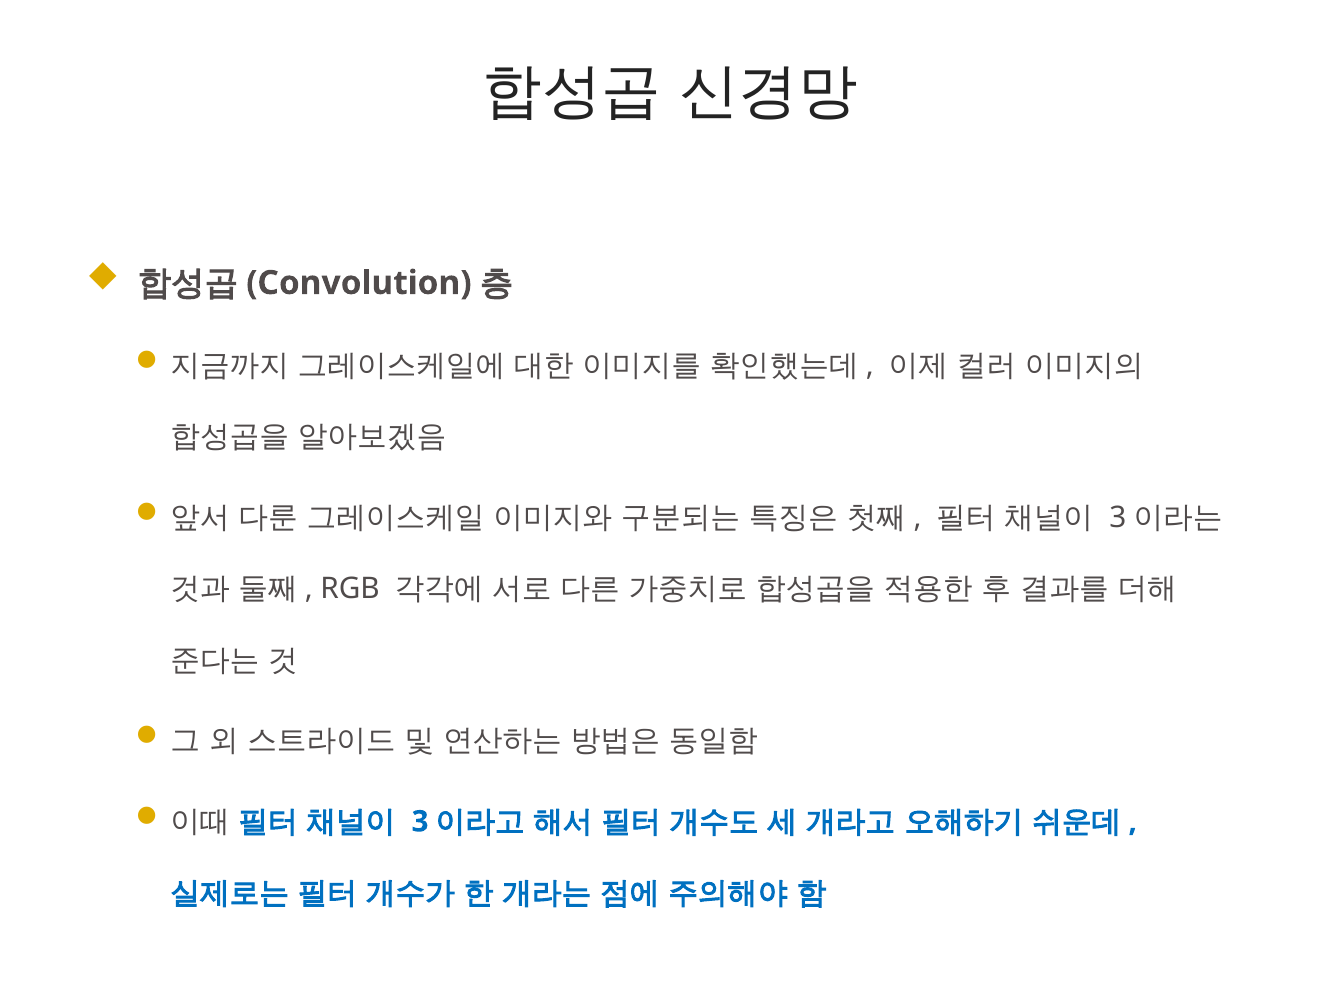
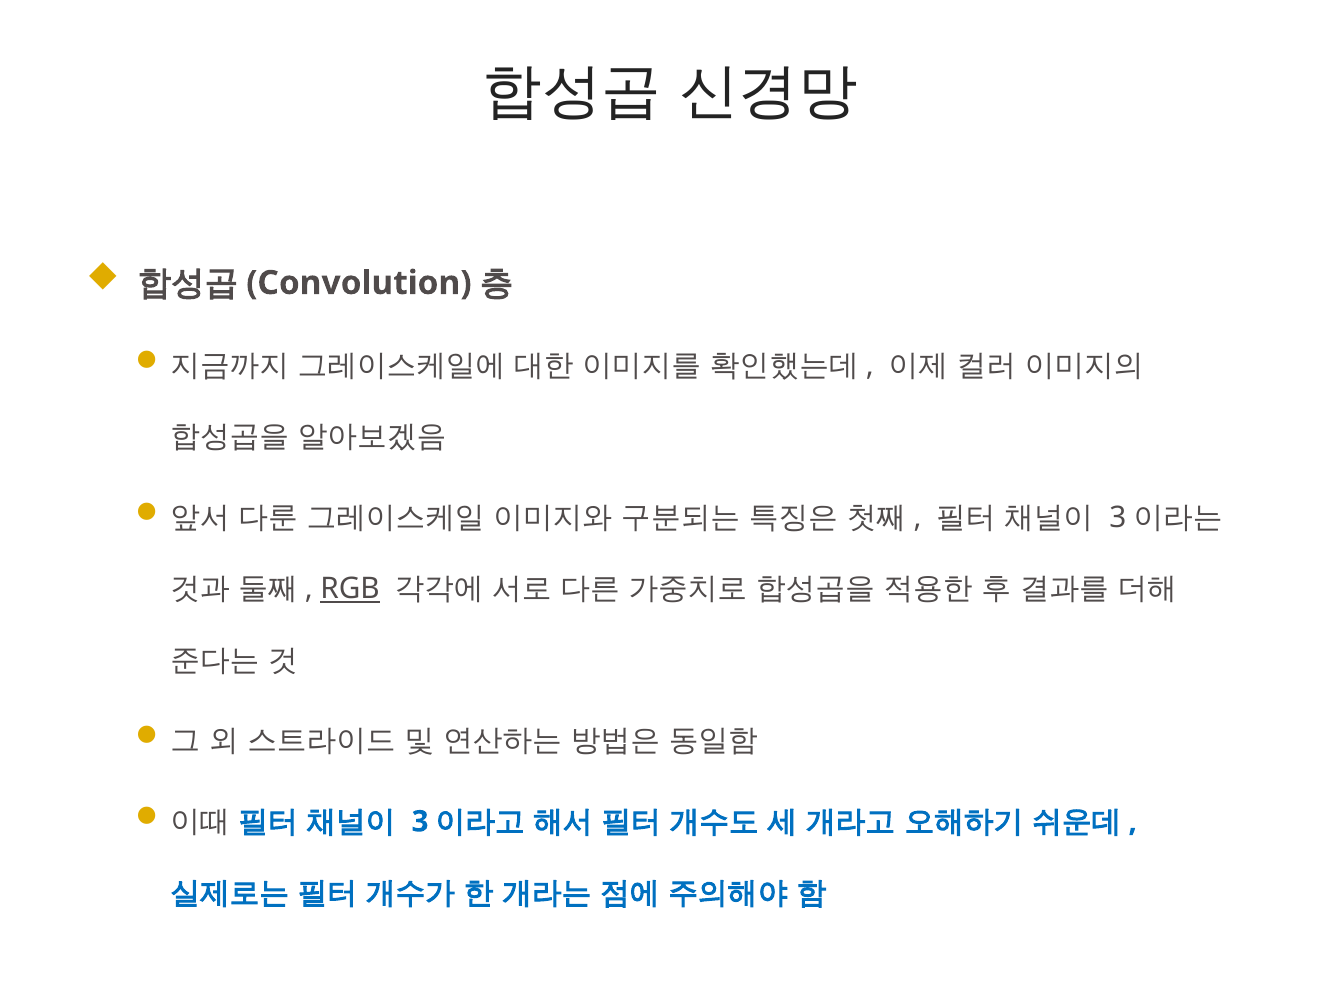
RGB underline: none -> present
